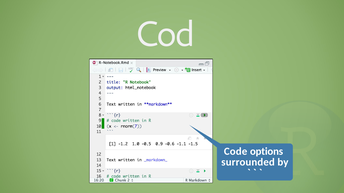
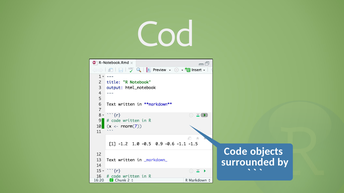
options: options -> objects
